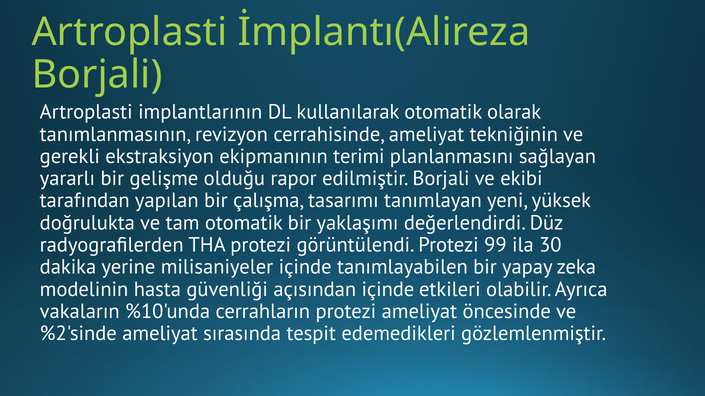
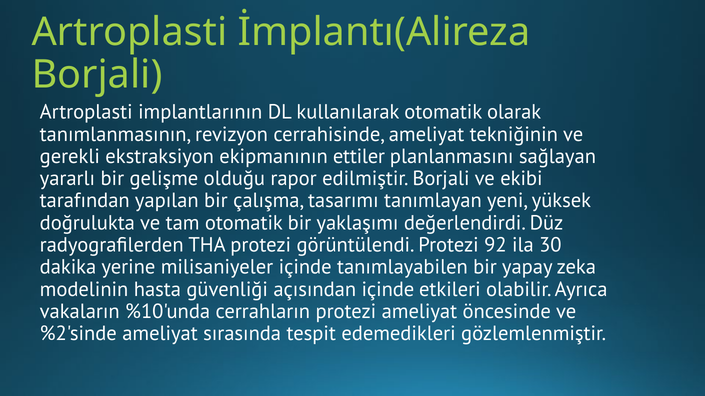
terimi: terimi -> ettiler
99: 99 -> 92
